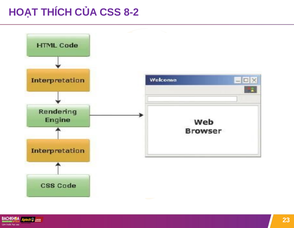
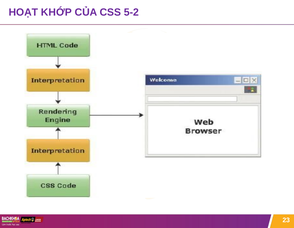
THÍCH: THÍCH -> KHỚP
8-2: 8-2 -> 5-2
